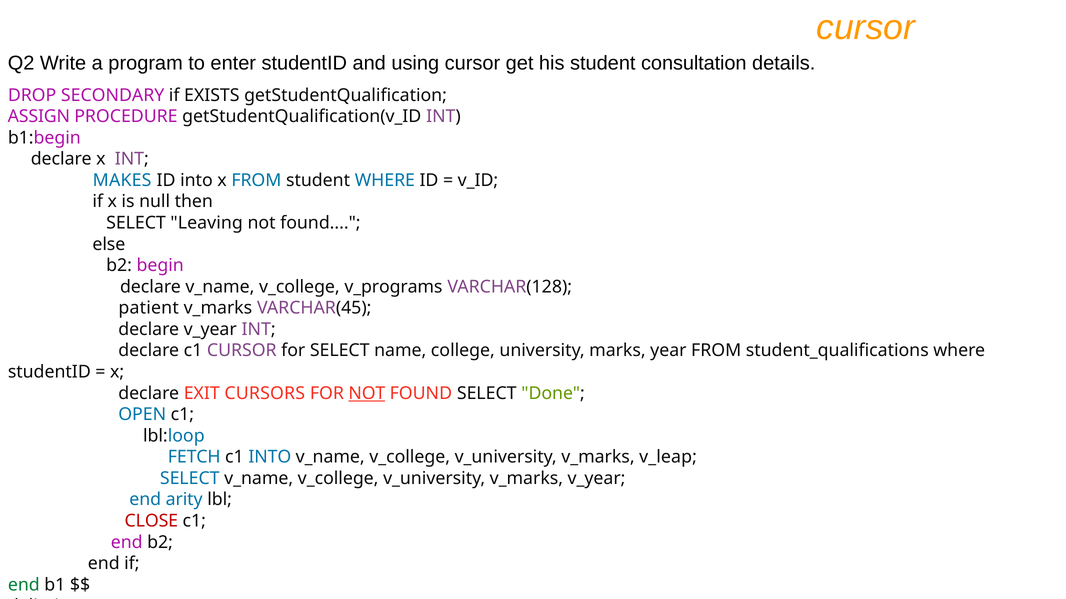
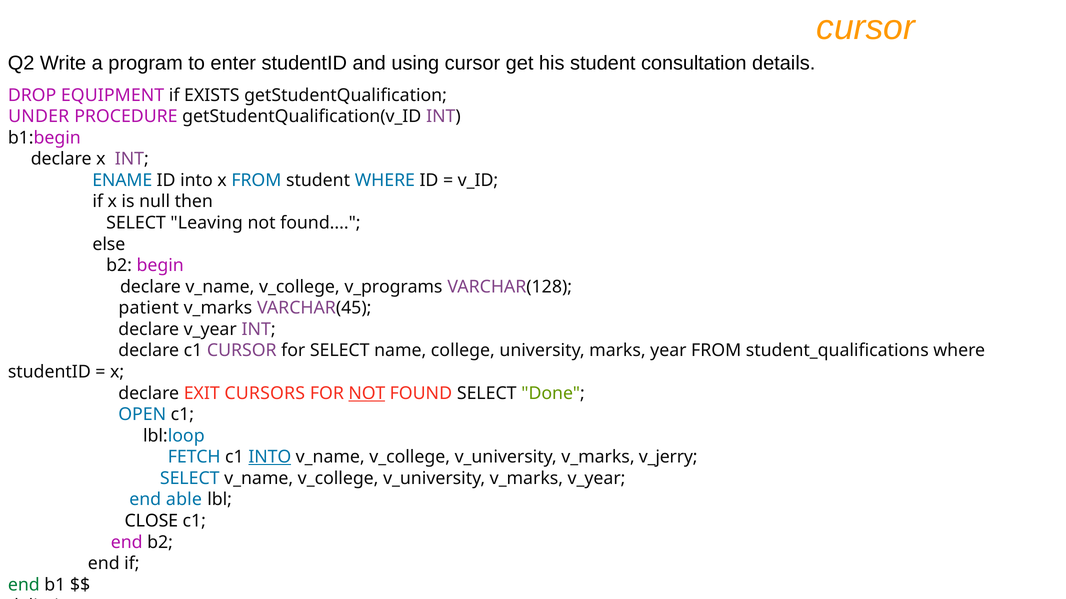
SECONDARY: SECONDARY -> EQUIPMENT
ASSIGN: ASSIGN -> UNDER
MAKES: MAKES -> ENAME
INTO at (270, 458) underline: none -> present
v_leap: v_leap -> v_jerry
arity: arity -> able
CLOSE colour: red -> black
